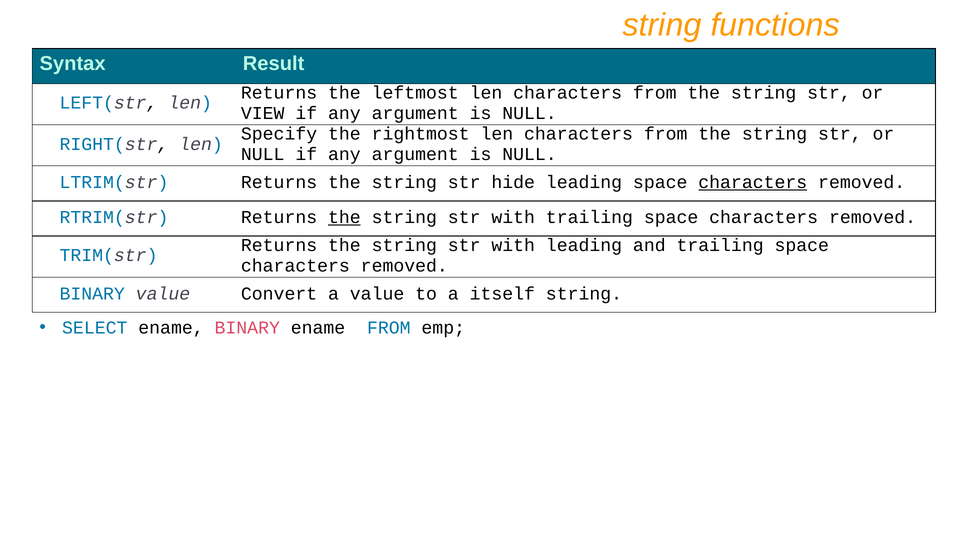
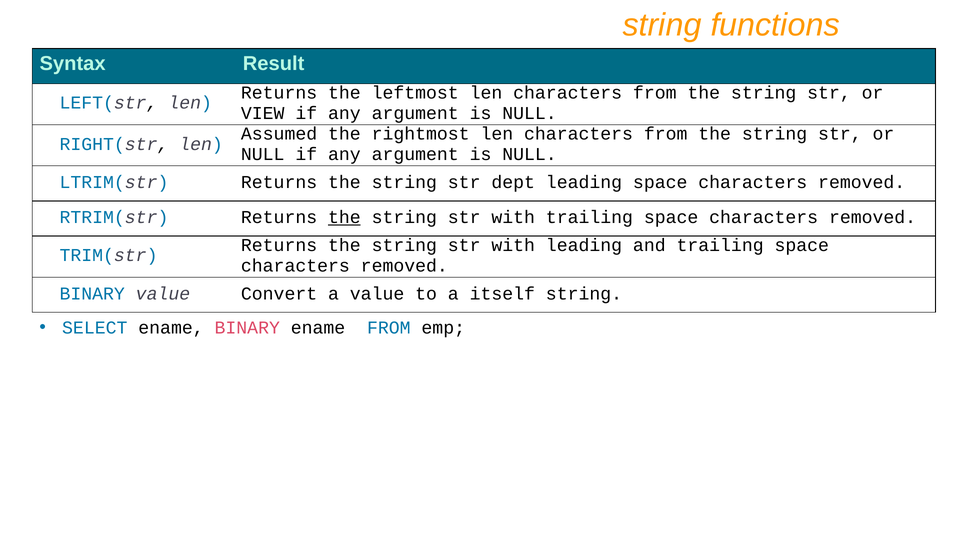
Specify: Specify -> Assumed
hide: hide -> dept
characters at (753, 182) underline: present -> none
